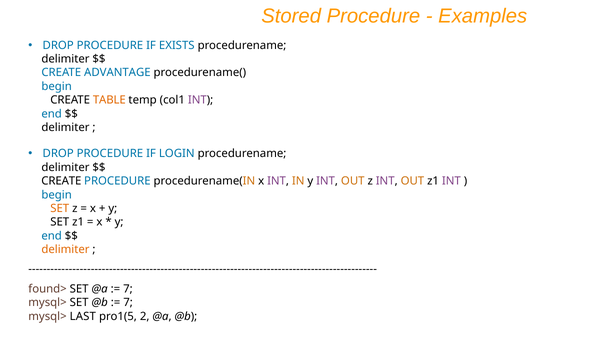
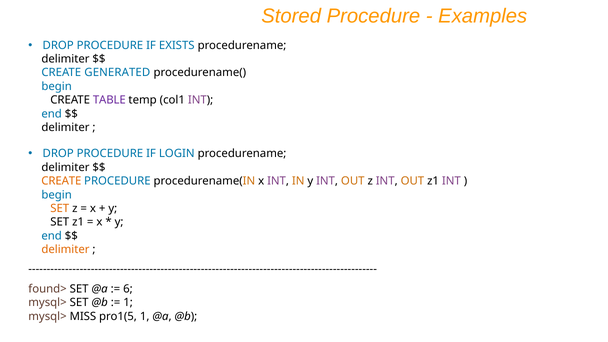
ADVANTAGE: ADVANTAGE -> GENERATED
TABLE colour: orange -> purple
CREATE at (61, 181) colour: black -> orange
7 at (128, 289): 7 -> 6
7 at (128, 303): 7 -> 1
LAST: LAST -> MISS
pro1(5 2: 2 -> 1
